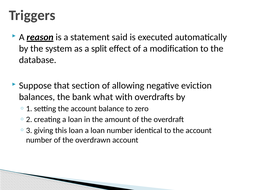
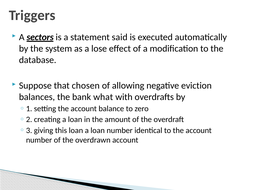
reason: reason -> sectors
split: split -> lose
section: section -> chosen
